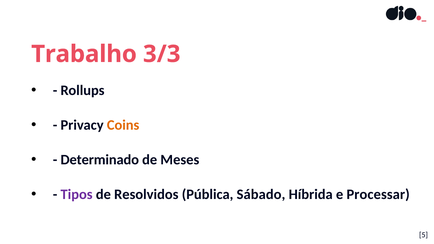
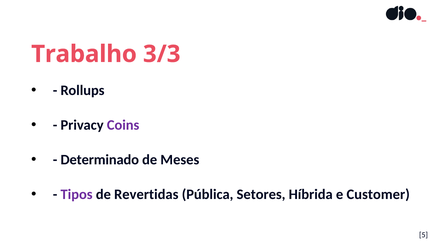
Coins colour: orange -> purple
Resolvidos: Resolvidos -> Revertidas
Sábado: Sábado -> Setores
Processar: Processar -> Customer
